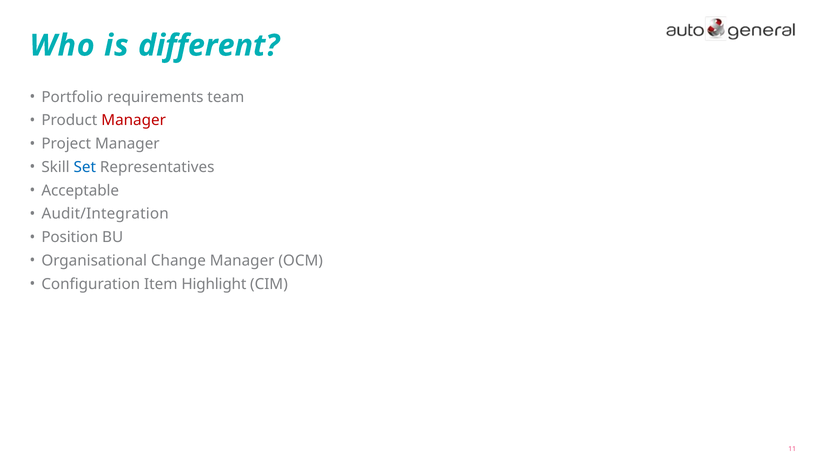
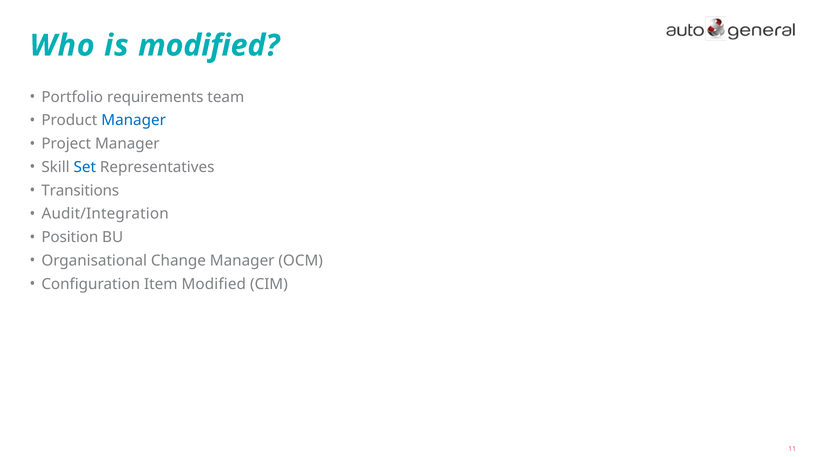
is different: different -> modified
Manager at (134, 120) colour: red -> blue
Acceptable: Acceptable -> Transitions
Item Highlight: Highlight -> Modified
